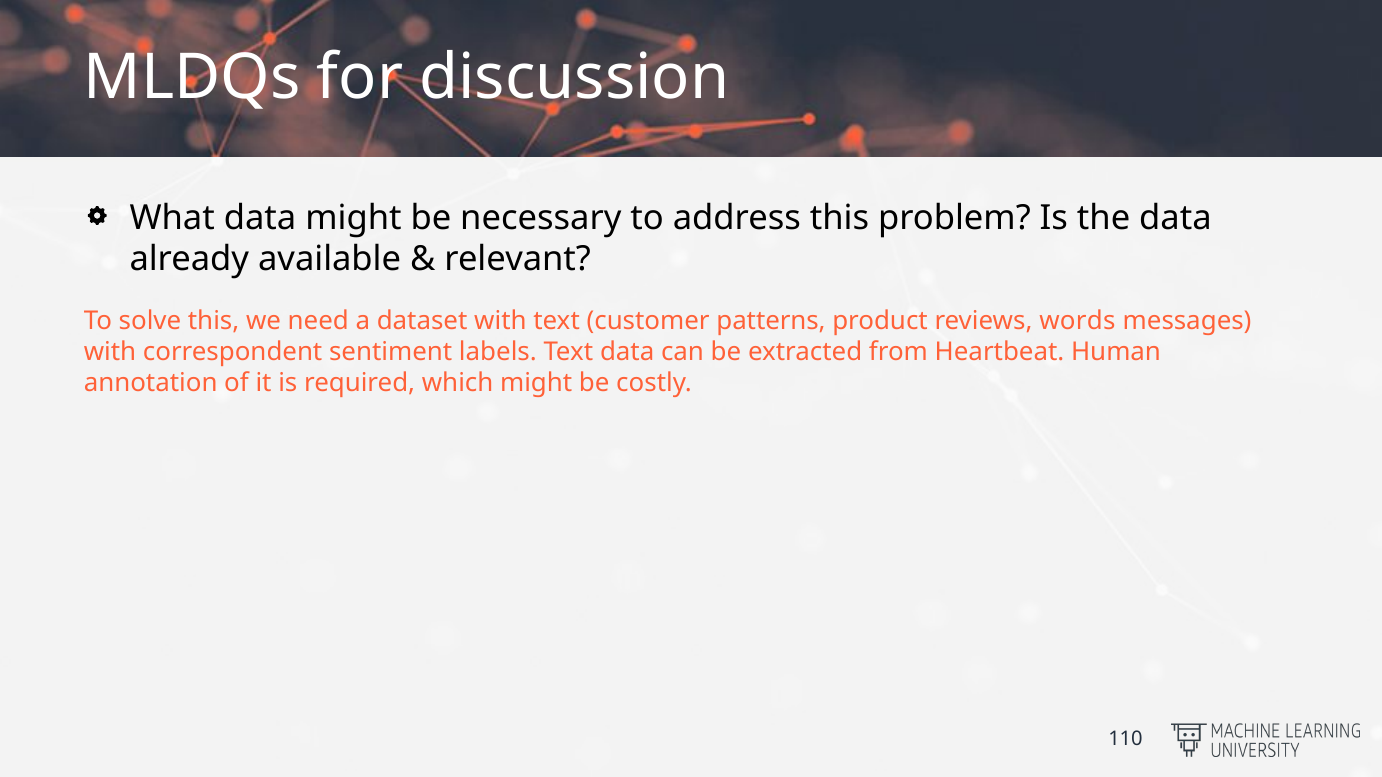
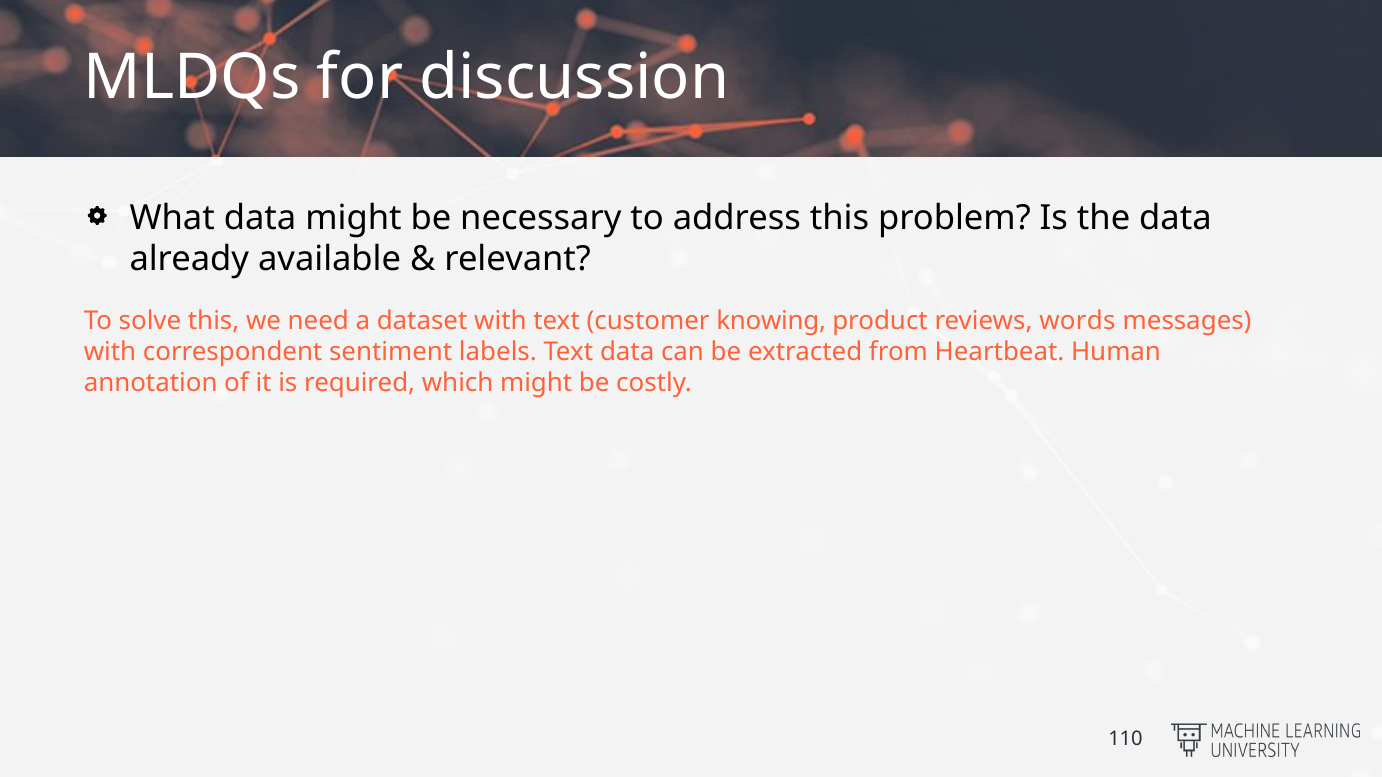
patterns: patterns -> knowing
